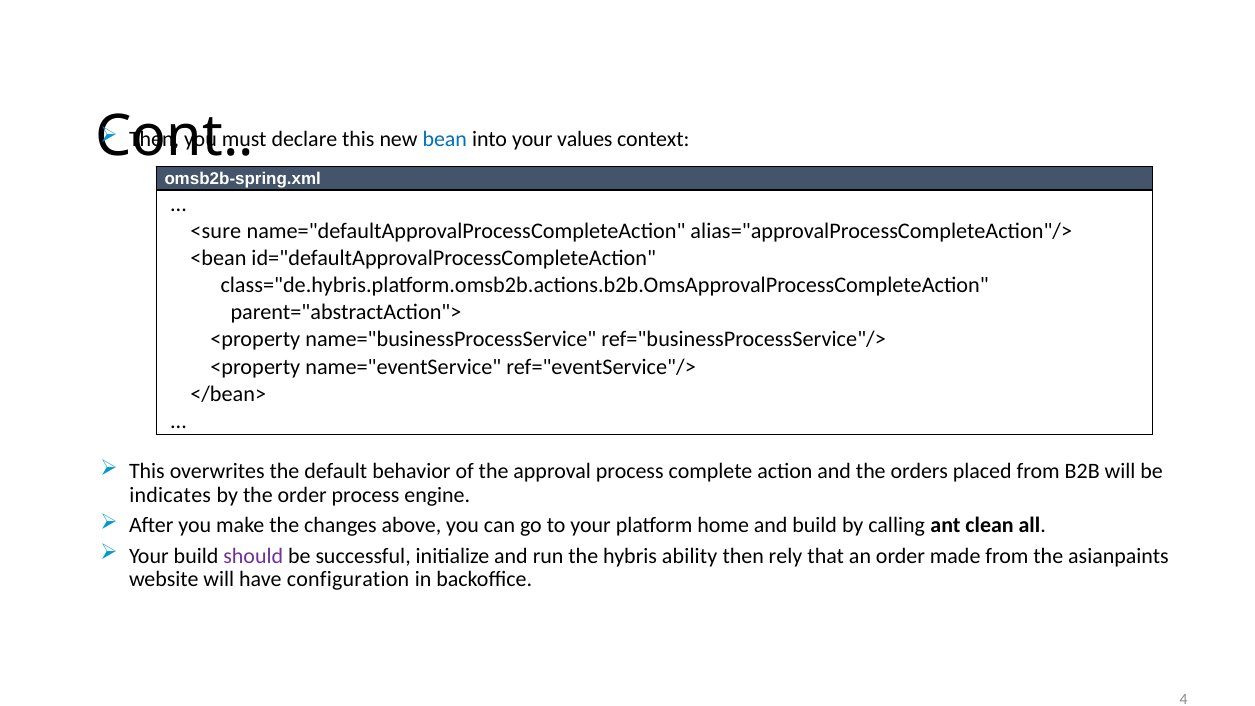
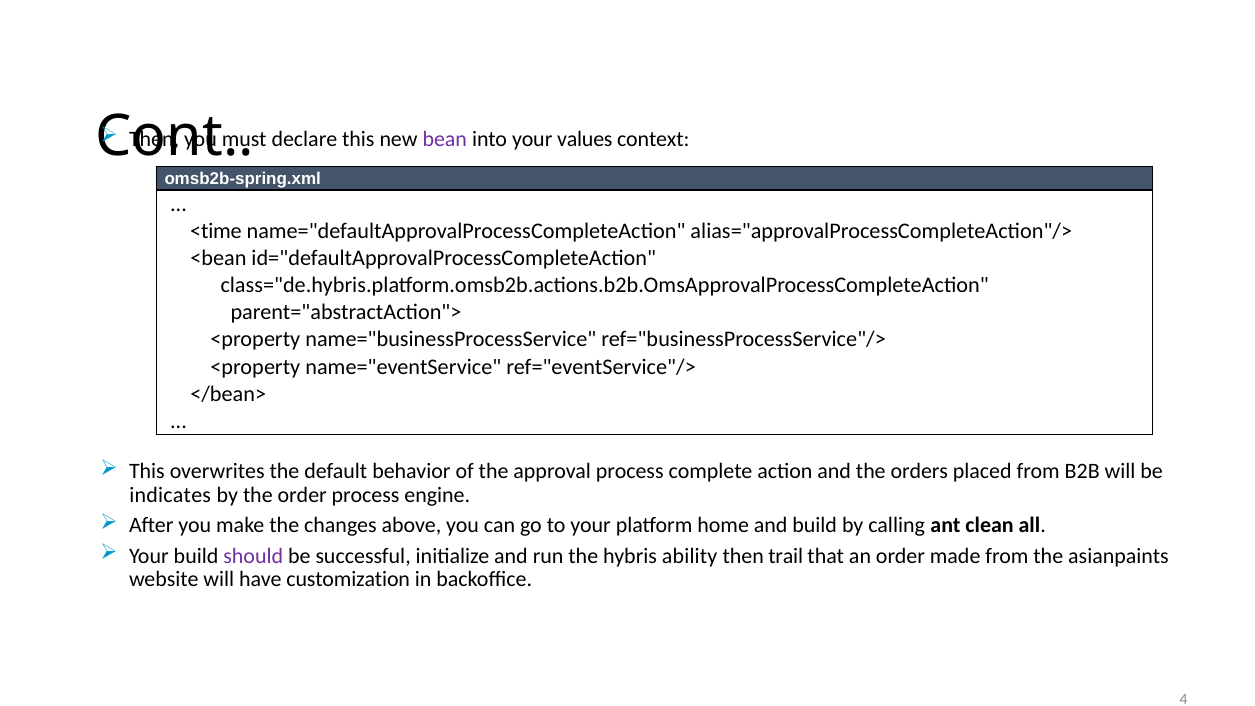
bean colour: blue -> purple
<sure: <sure -> <time
rely: rely -> trail
configuration: configuration -> customization
